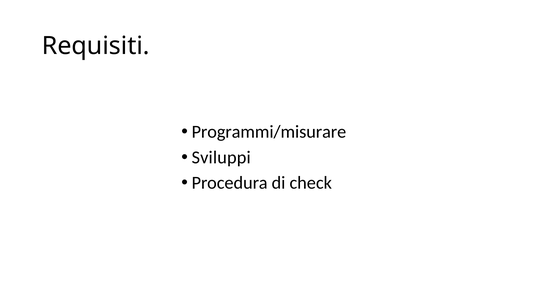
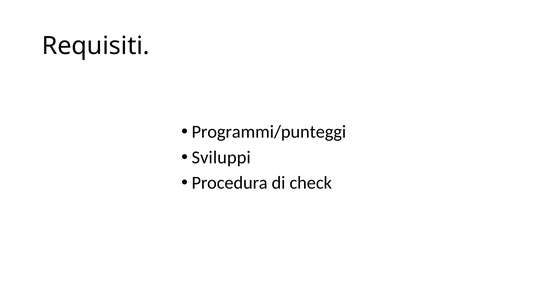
Programmi/misurare: Programmi/misurare -> Programmi/punteggi
